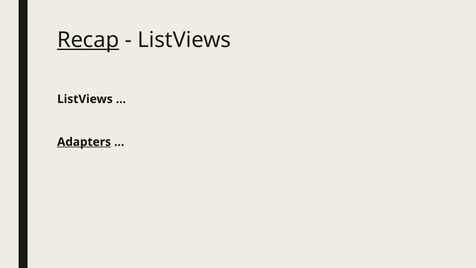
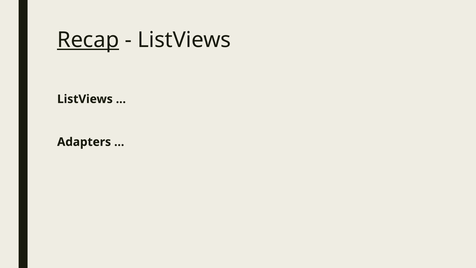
Adapters underline: present -> none
